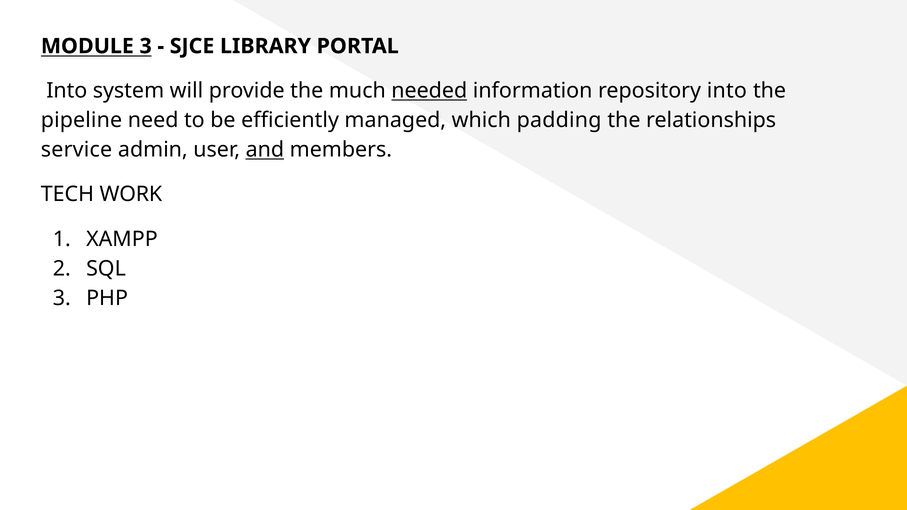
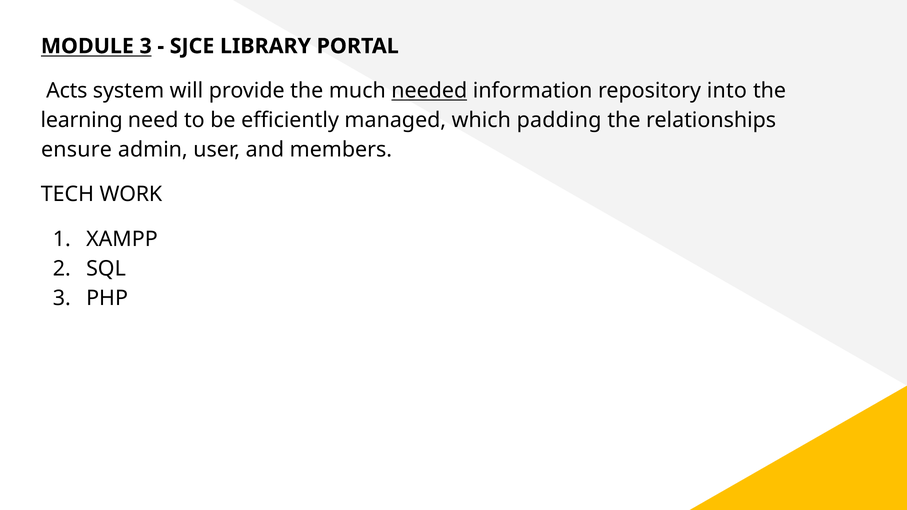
Into at (67, 91): Into -> Acts
pipeline: pipeline -> learning
service: service -> ensure
and underline: present -> none
